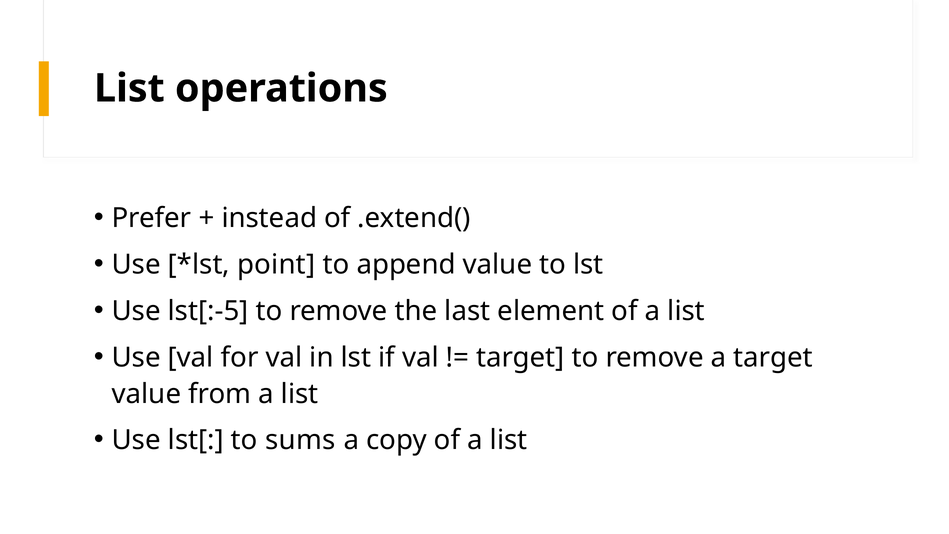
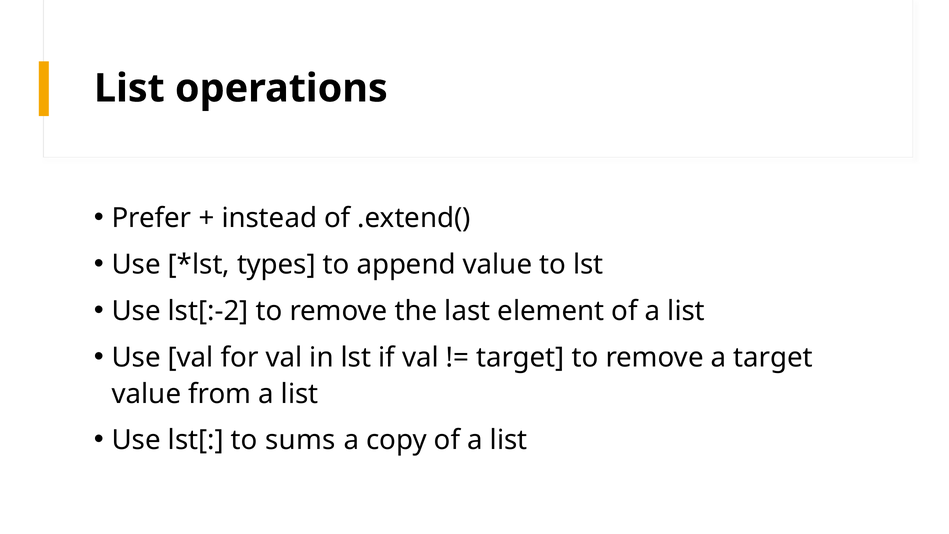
point: point -> types
lst[:-5: lst[:-5 -> lst[:-2
